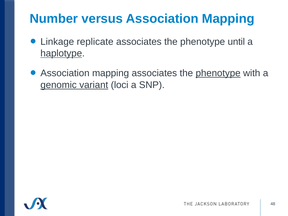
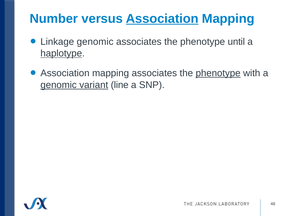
Association at (162, 19) underline: none -> present
Linkage replicate: replicate -> genomic
loci: loci -> line
